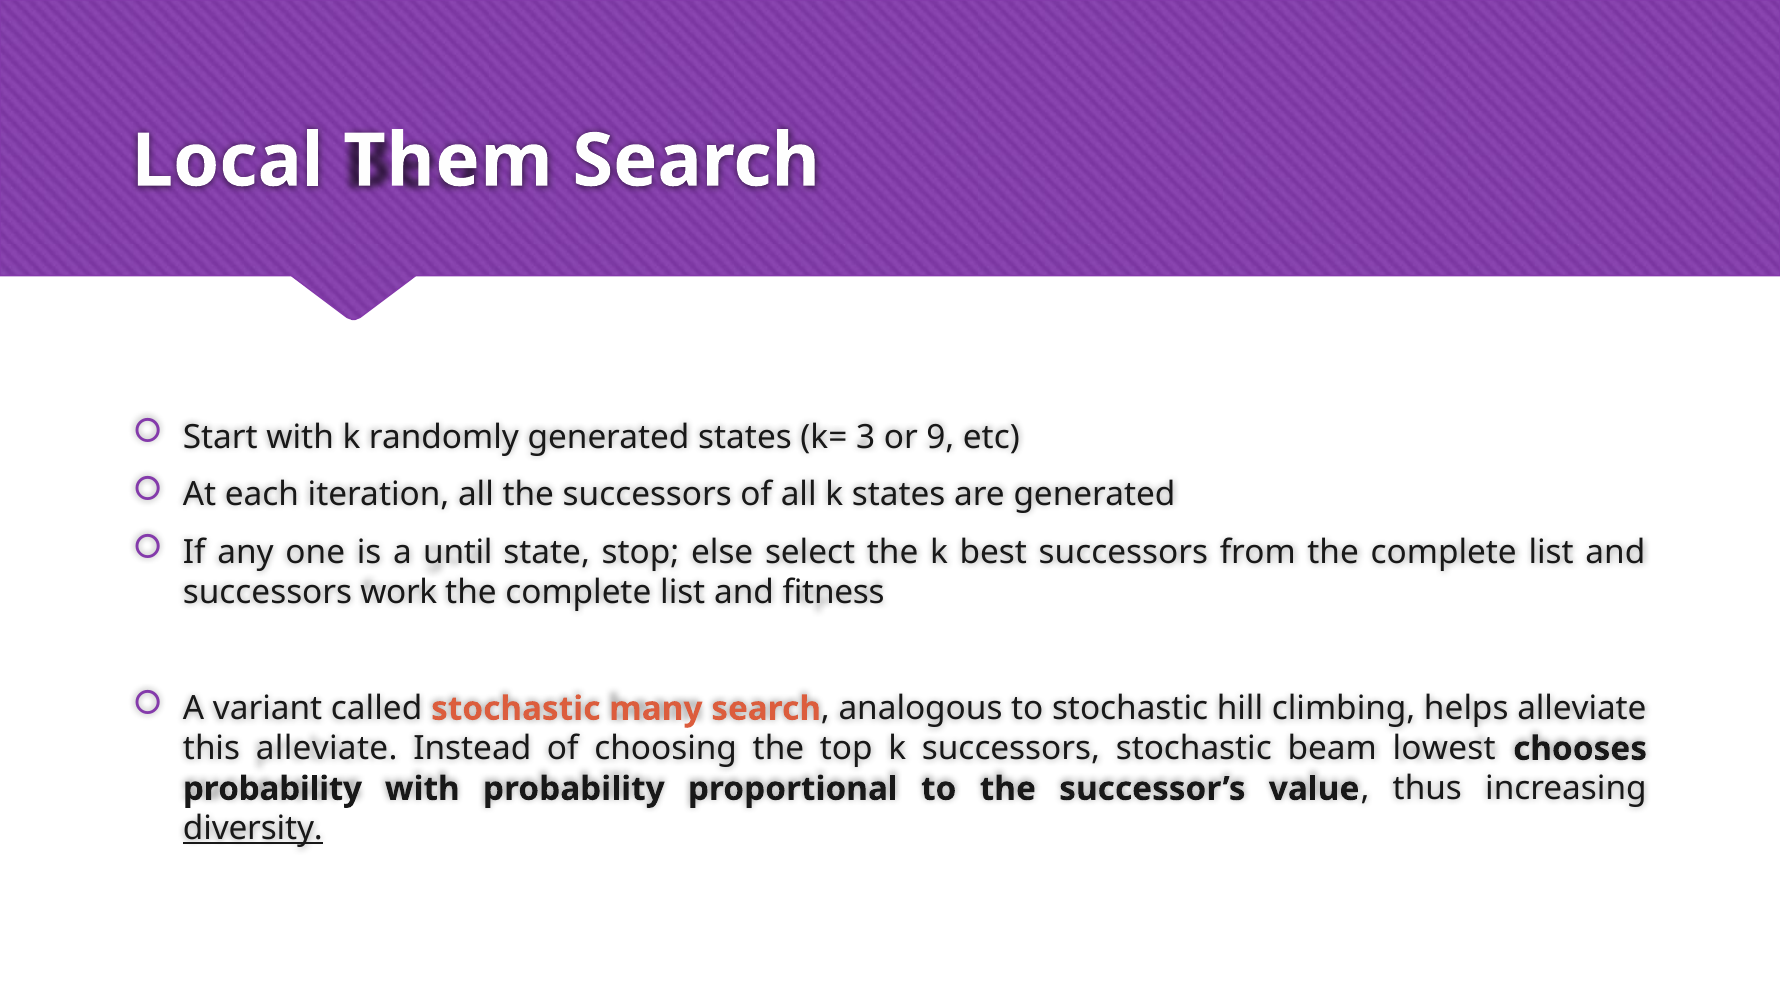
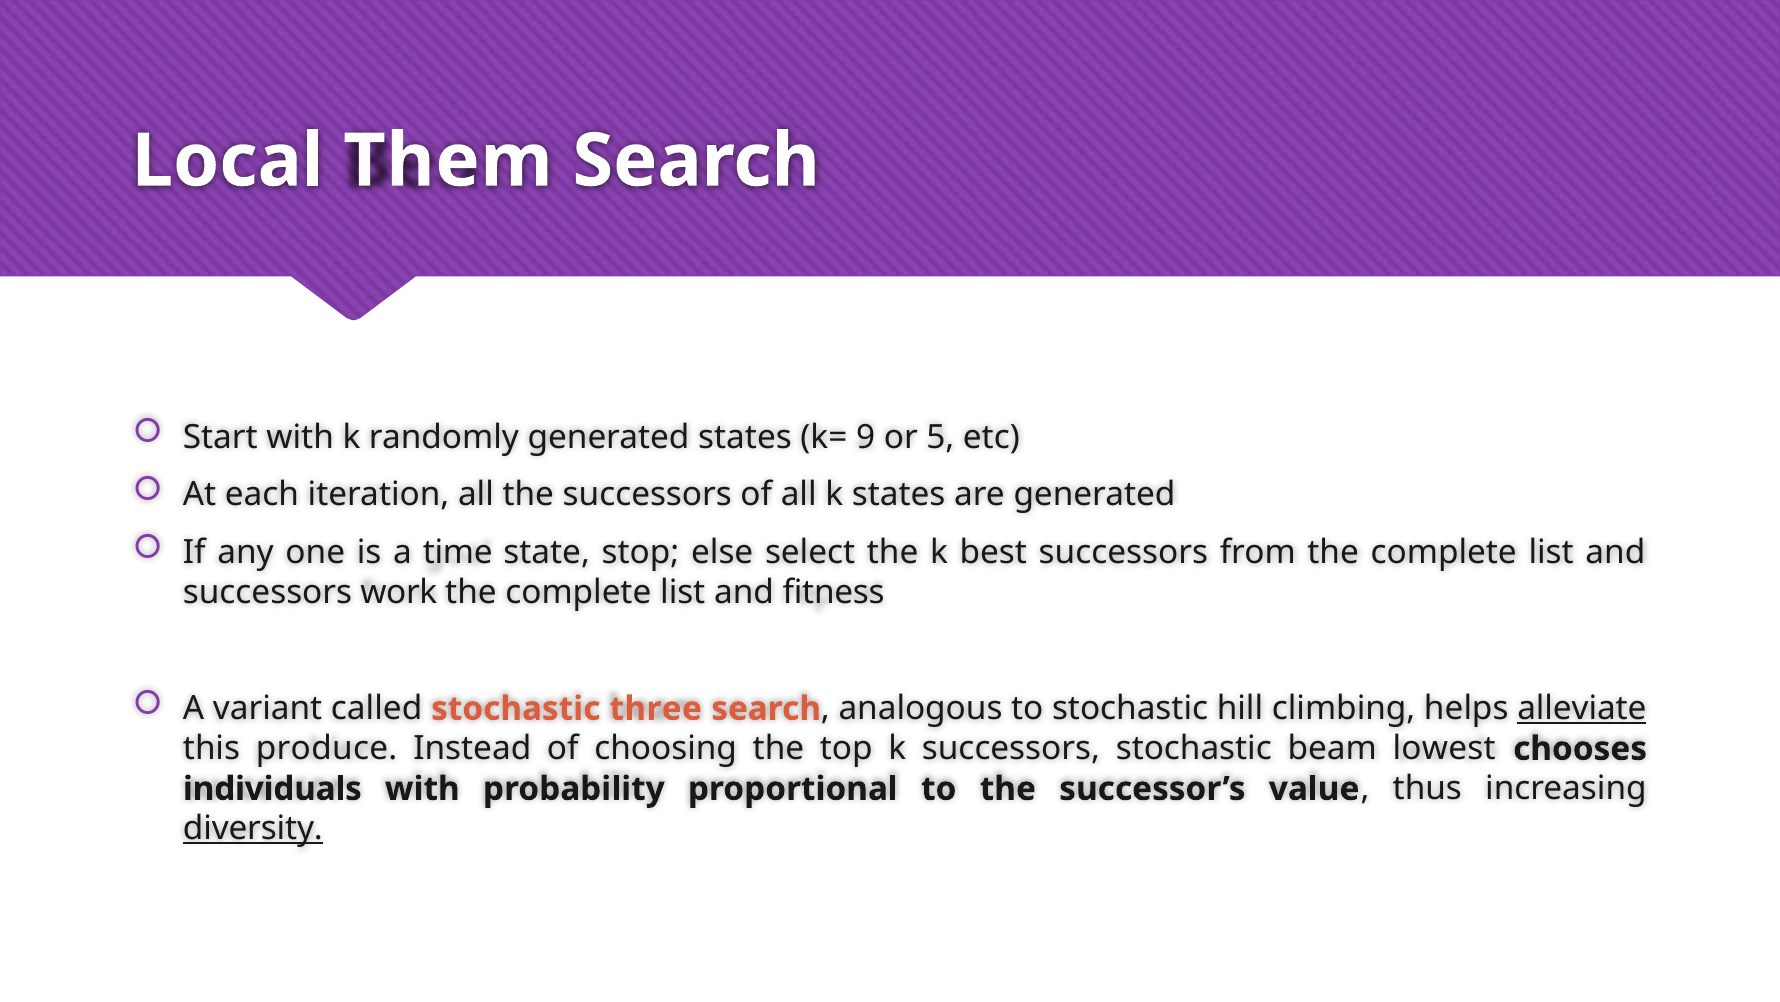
3: 3 -> 9
9: 9 -> 5
until: until -> time
many: many -> three
alleviate at (1582, 708) underline: none -> present
this alleviate: alleviate -> produce
probability at (272, 788): probability -> individuals
